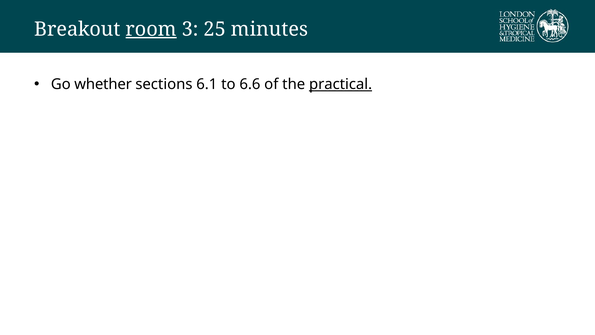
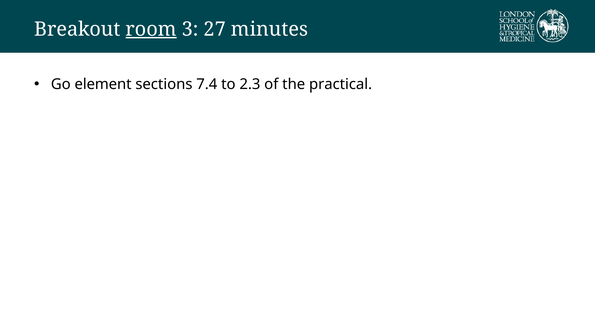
25: 25 -> 27
whether: whether -> element
6.1: 6.1 -> 7.4
6.6: 6.6 -> 2.3
practical underline: present -> none
